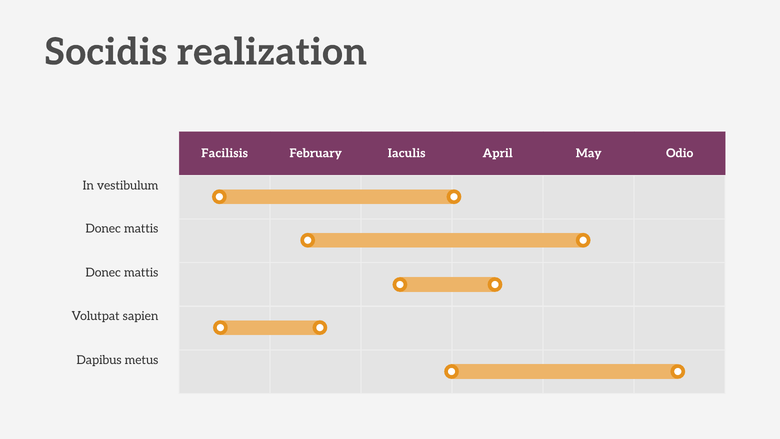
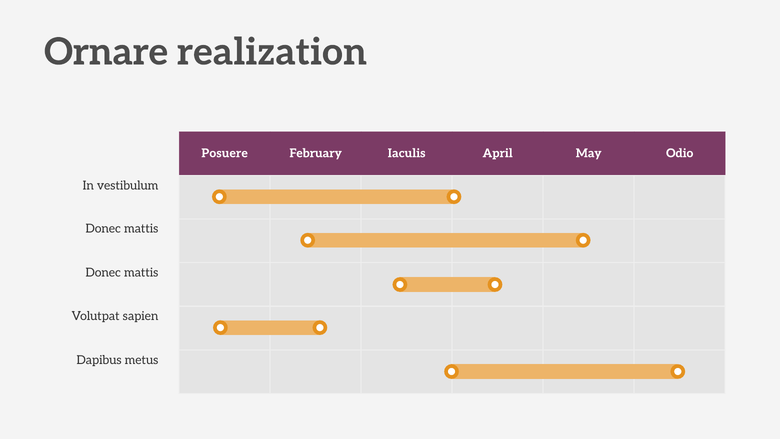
Socidis: Socidis -> Ornare
Facilisis: Facilisis -> Posuere
